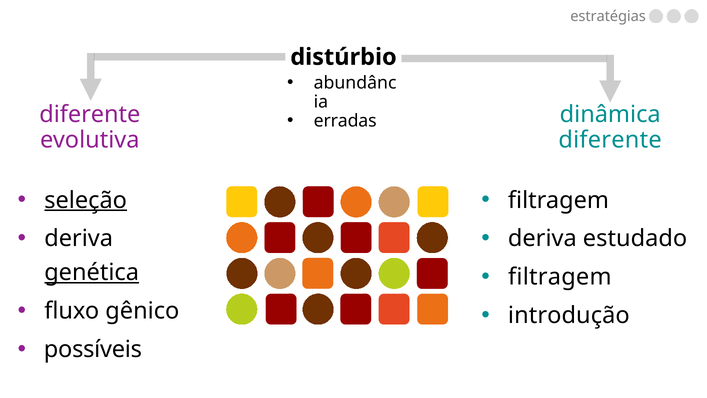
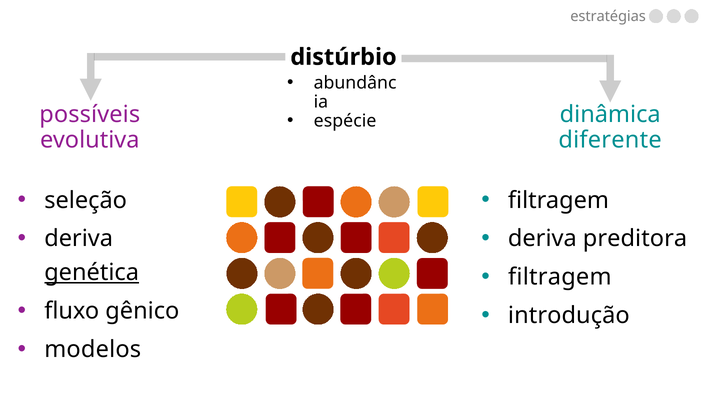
diferente at (90, 114): diferente -> possíveis
erradas: erradas -> espécie
seleção underline: present -> none
estudado: estudado -> preditora
possíveis: possíveis -> modelos
